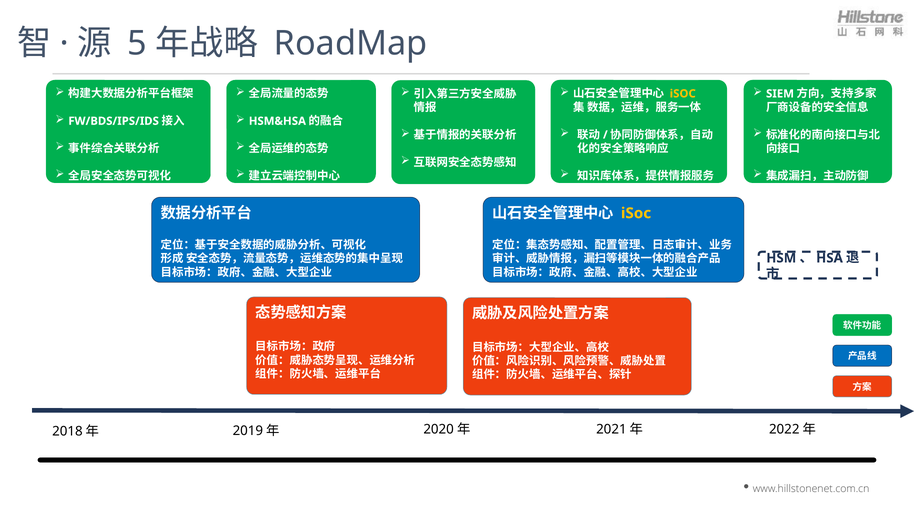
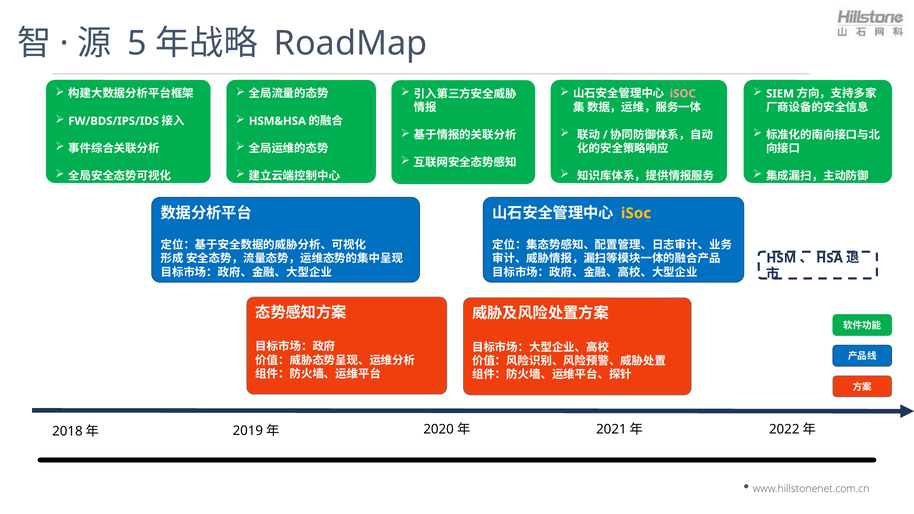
iSOC at (683, 94) colour: yellow -> pink
